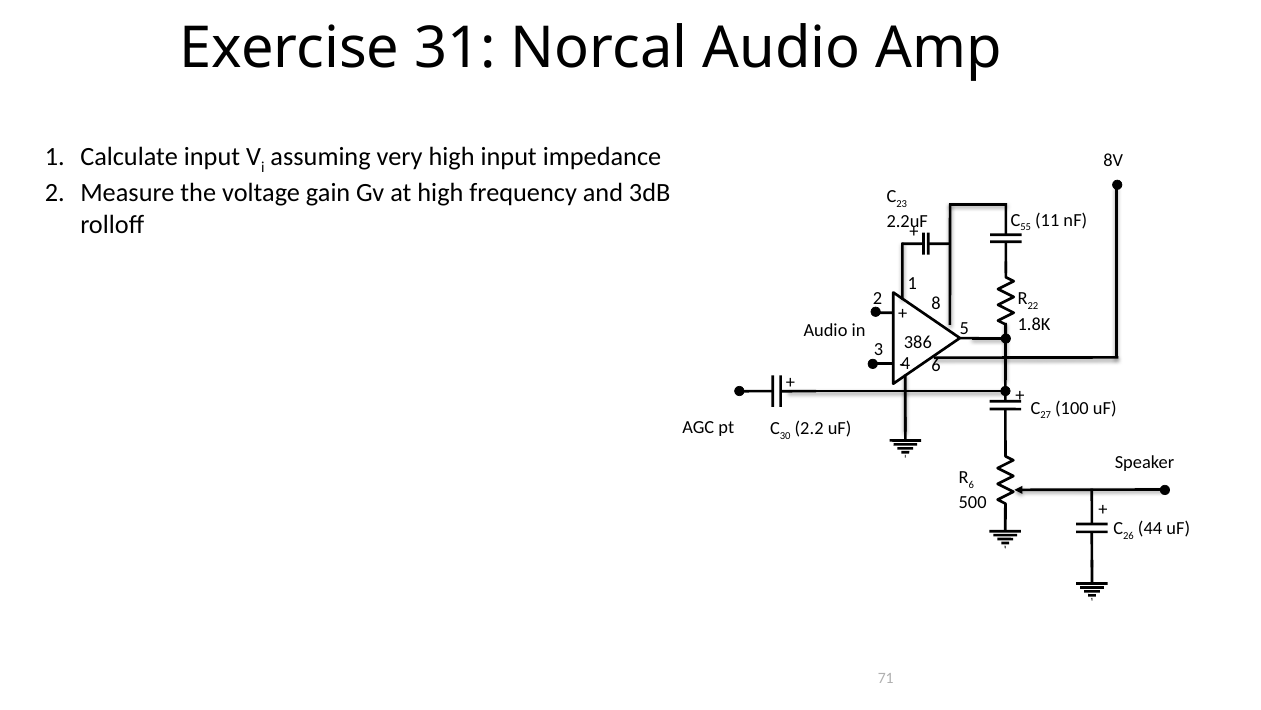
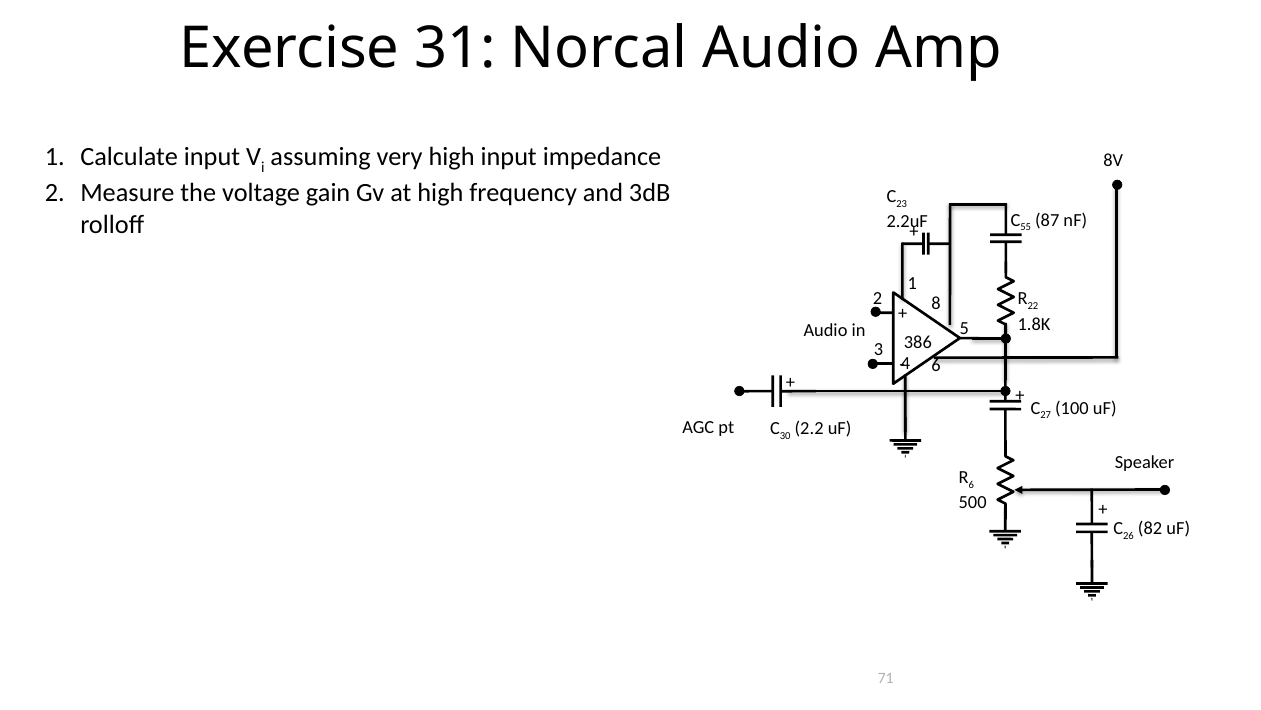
11: 11 -> 87
44: 44 -> 82
